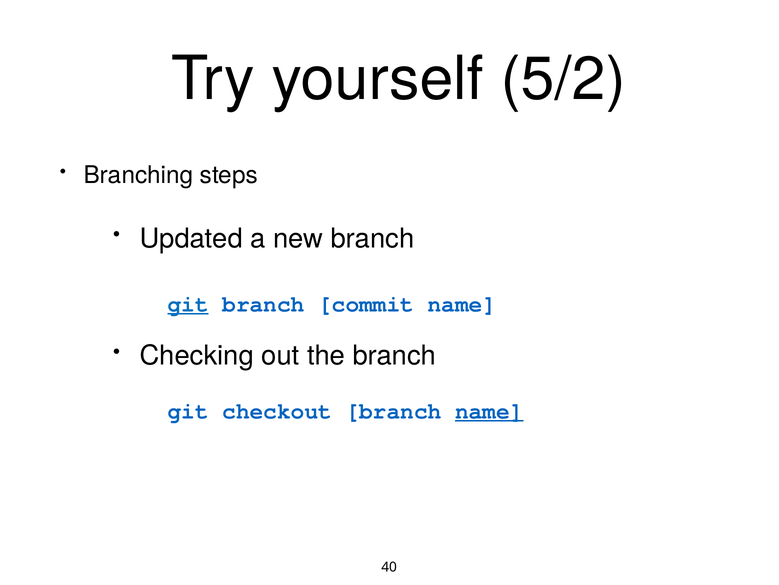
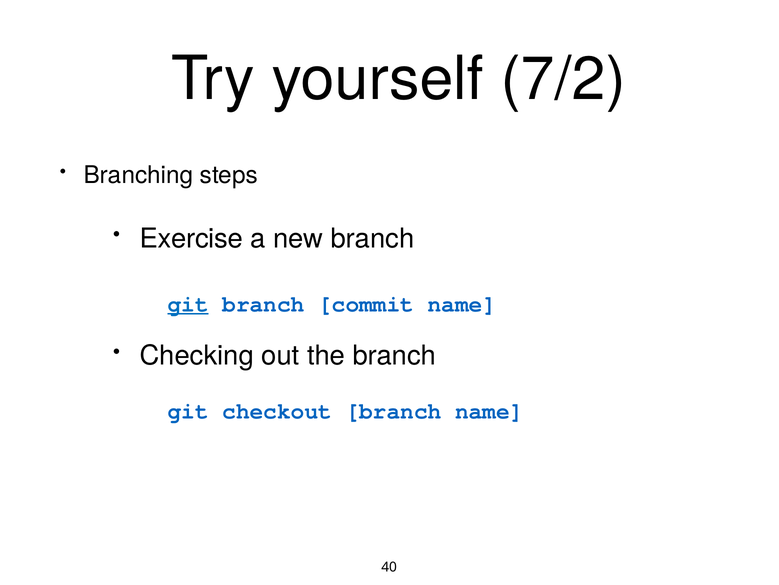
5/2: 5/2 -> 7/2
Updated: Updated -> Exercise
name at (489, 411) underline: present -> none
